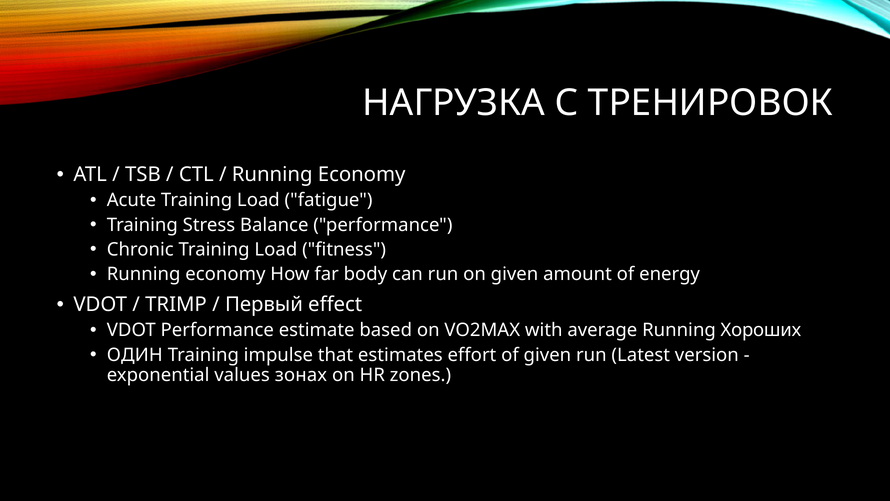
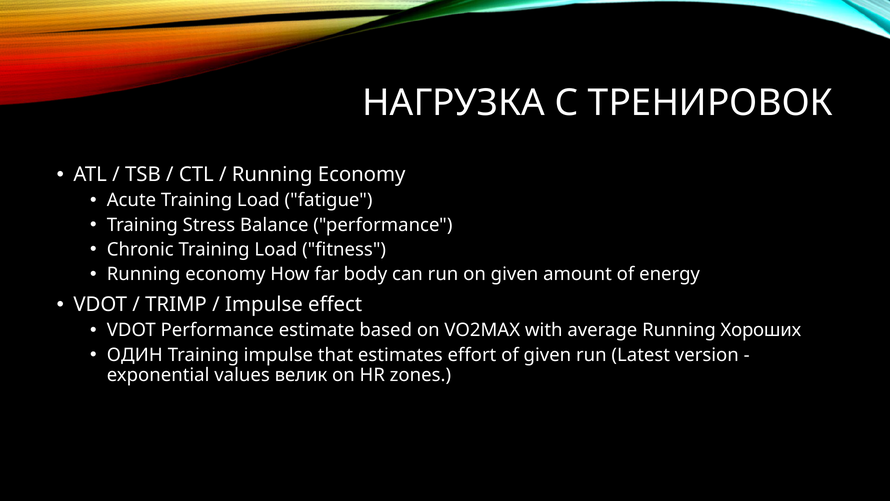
Первый at (264, 304): Первый -> Impulse
зонах: зонах -> велик
